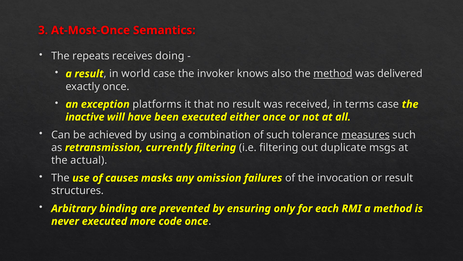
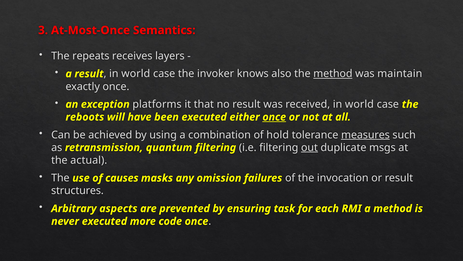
doing: doing -> layers
delivered: delivered -> maintain
received in terms: terms -> world
inactive: inactive -> reboots
once at (274, 117) underline: none -> present
of such: such -> hold
currently: currently -> quantum
out underline: none -> present
binding: binding -> aspects
only: only -> task
